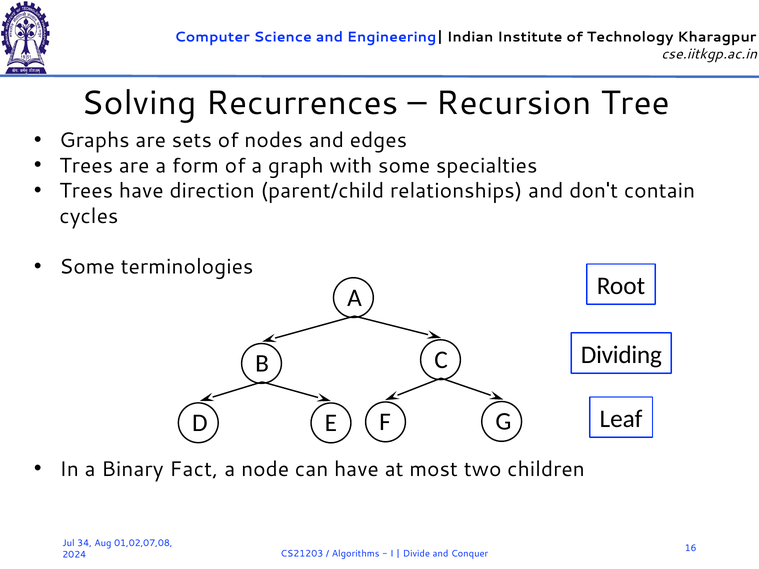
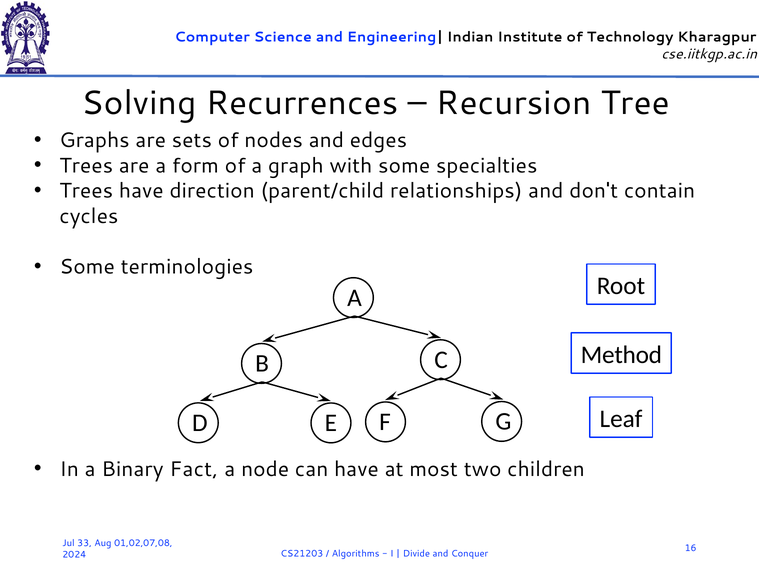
Dividing: Dividing -> Method
34: 34 -> 33
